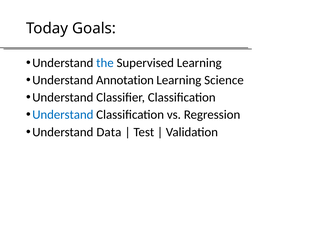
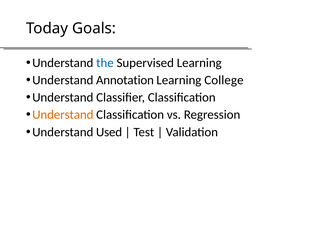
Science: Science -> College
Understand at (63, 115) colour: blue -> orange
Data: Data -> Used
